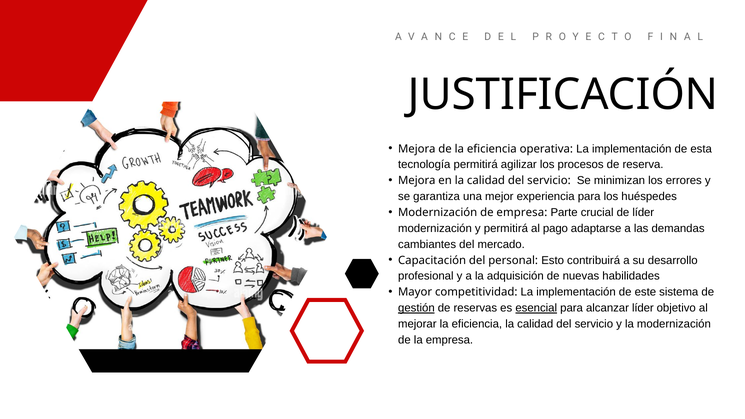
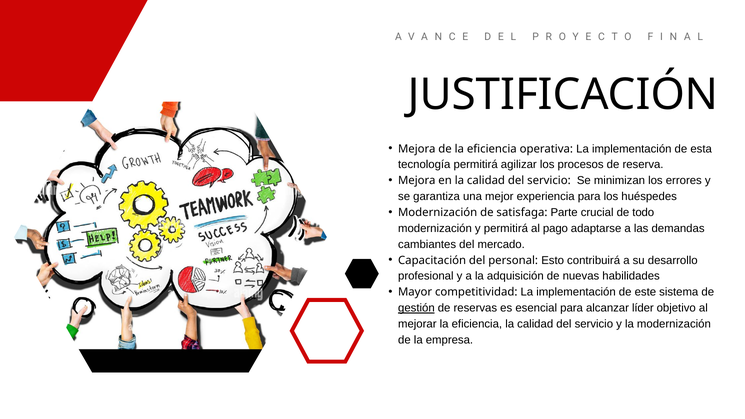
de empresa: empresa -> satisfaga
de líder: líder -> todo
esencial underline: present -> none
